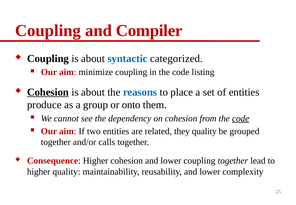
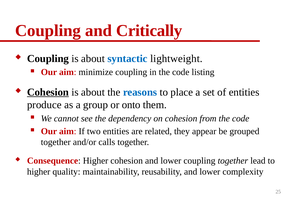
Compiler: Compiler -> Critically
categorized: categorized -> lightweight
code at (241, 118) underline: present -> none
they quality: quality -> appear
